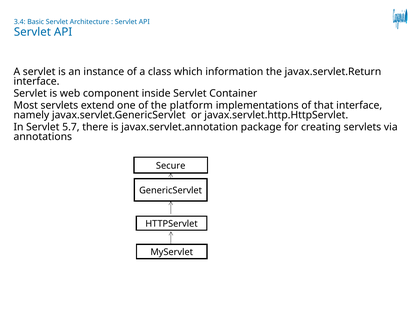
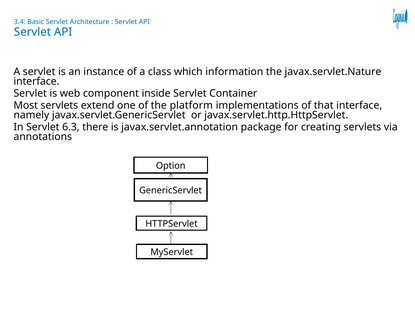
javax.servlet.Return: javax.servlet.Return -> javax.servlet.Nature
5.7: 5.7 -> 6.3
Secure: Secure -> Option
